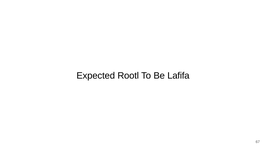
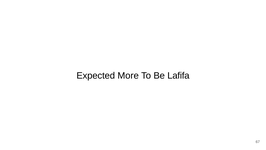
Rootl: Rootl -> More
